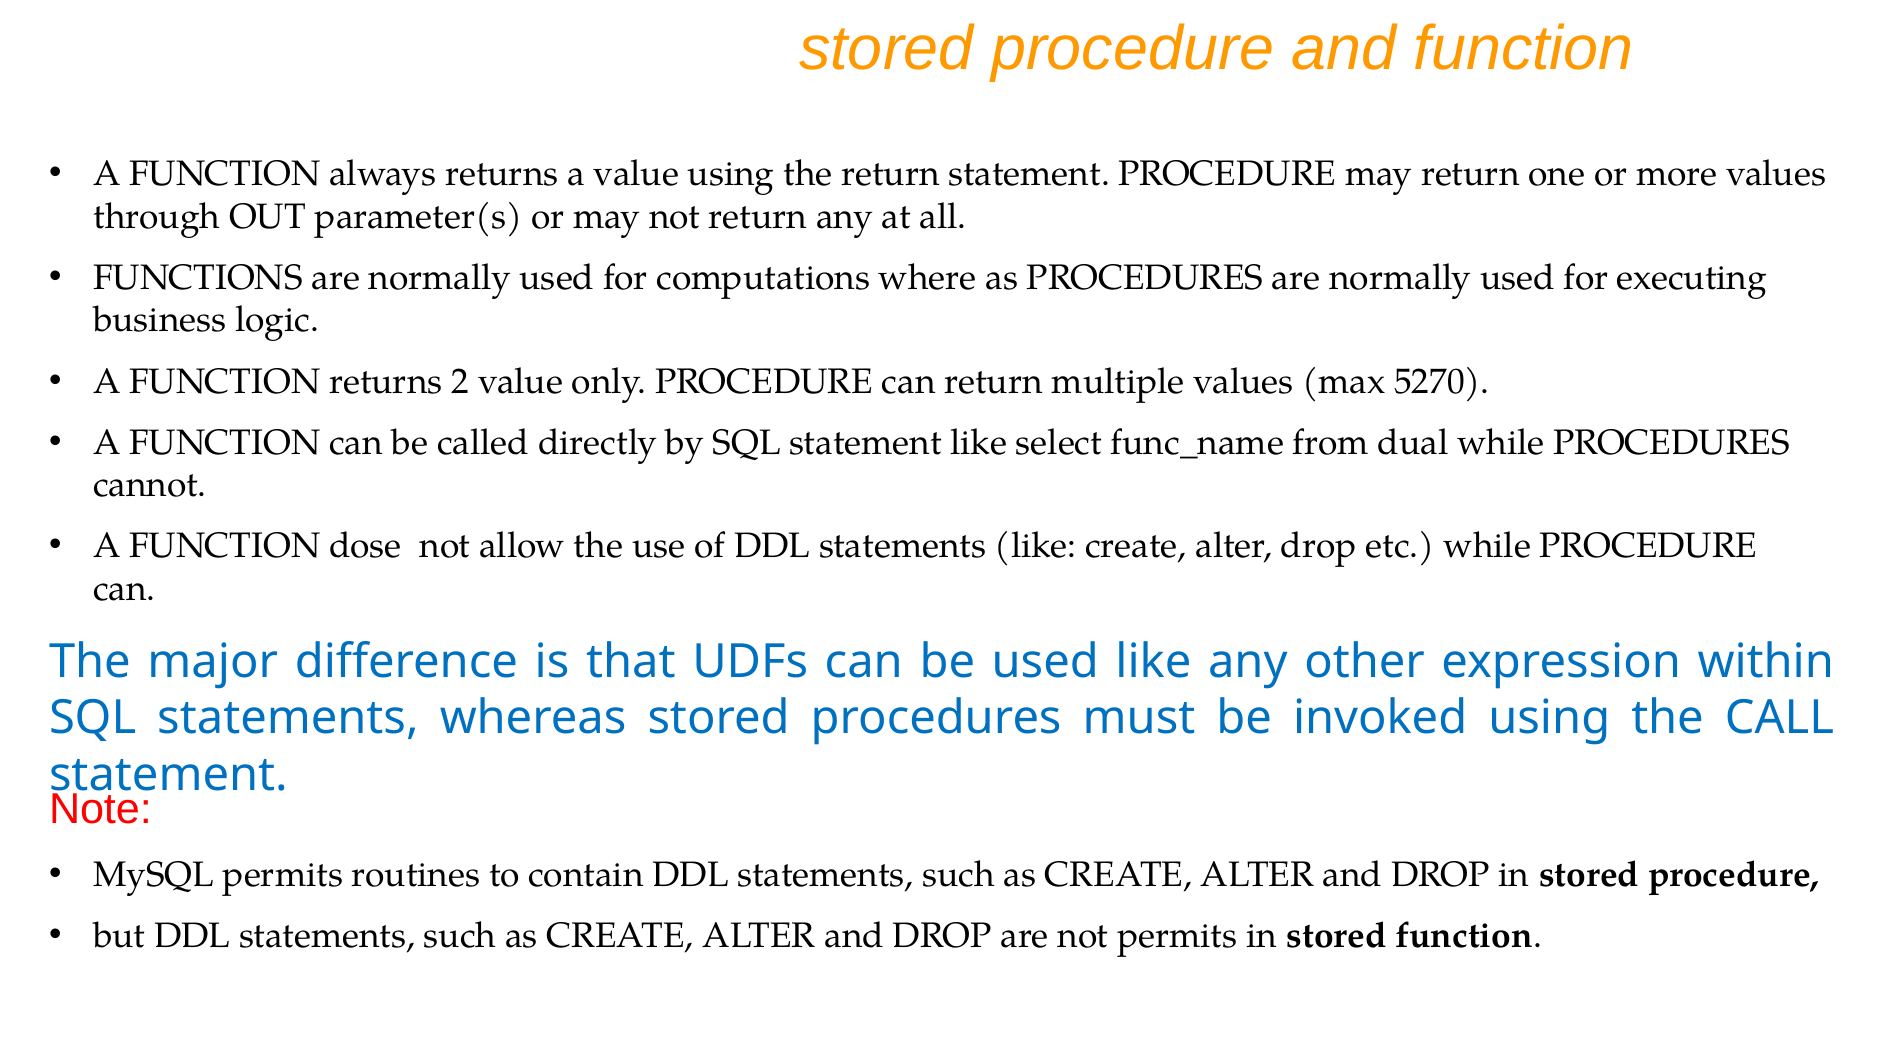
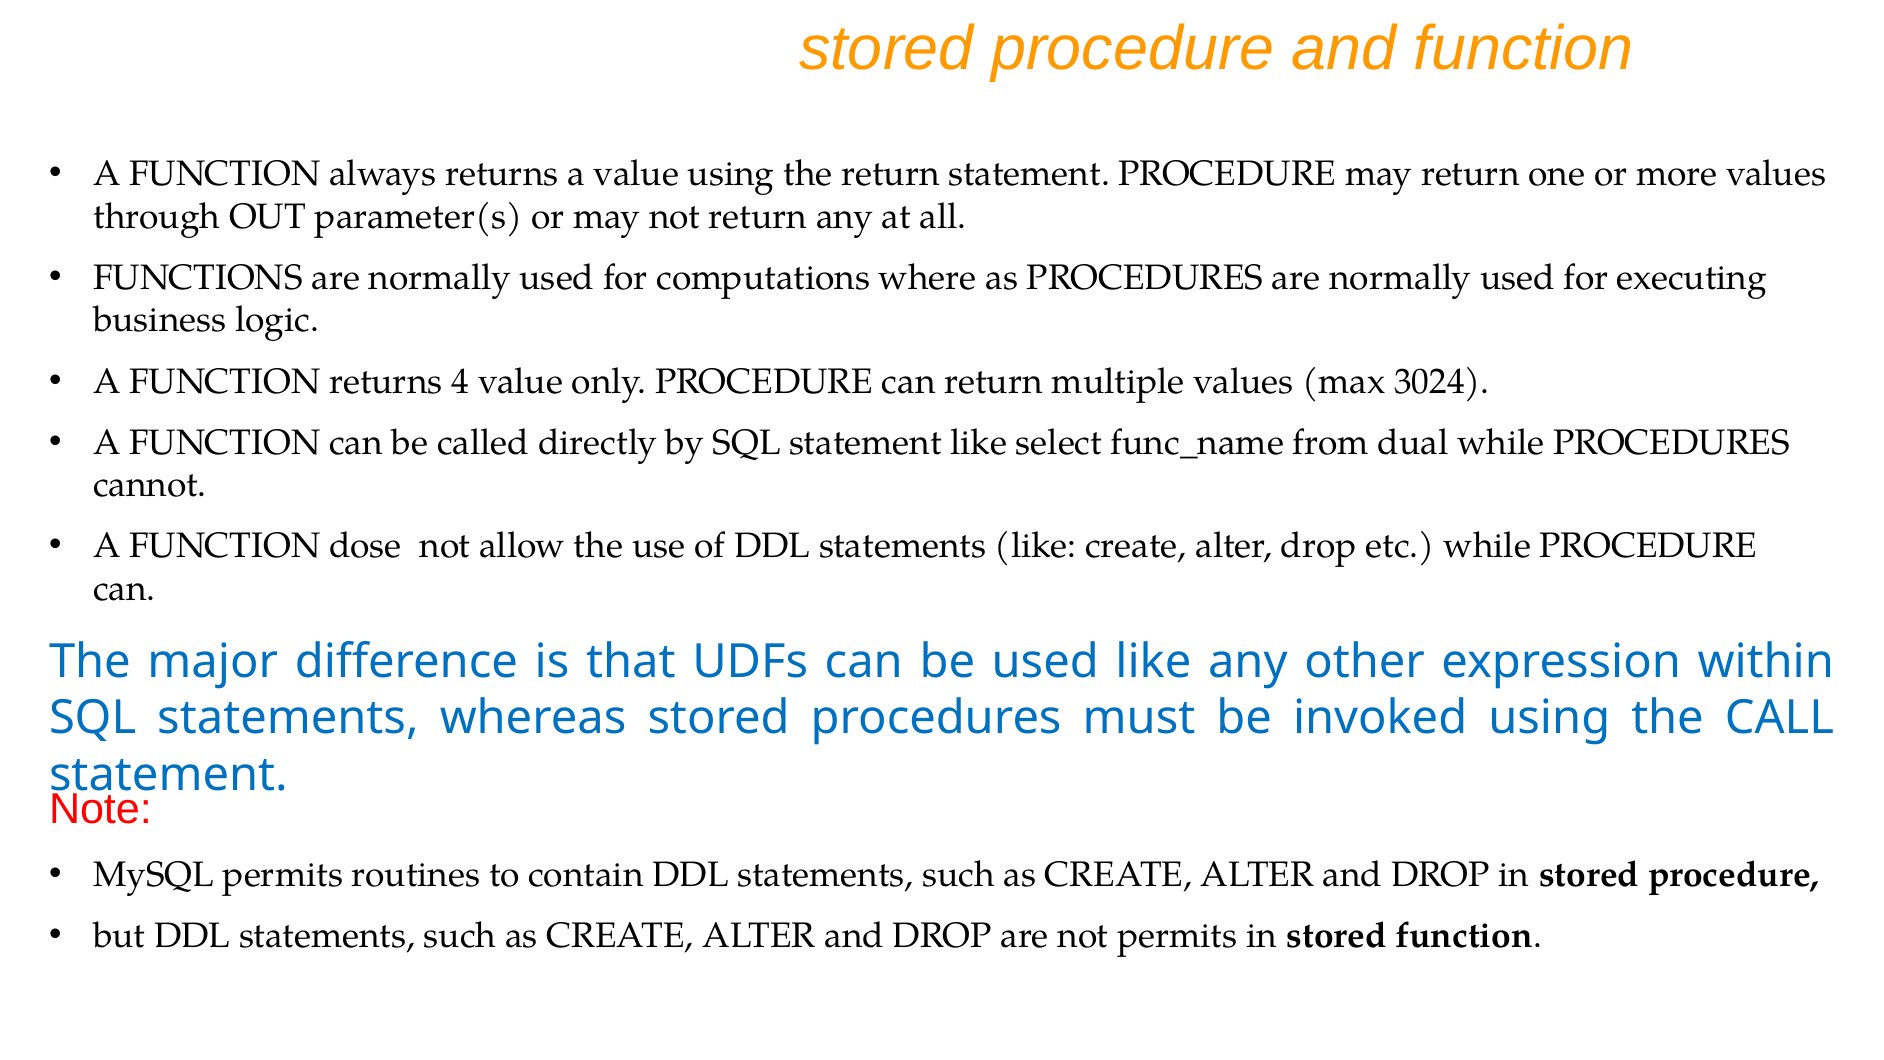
2: 2 -> 4
5270: 5270 -> 3024
